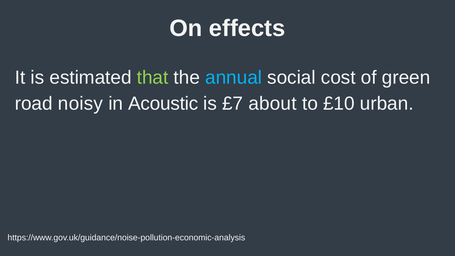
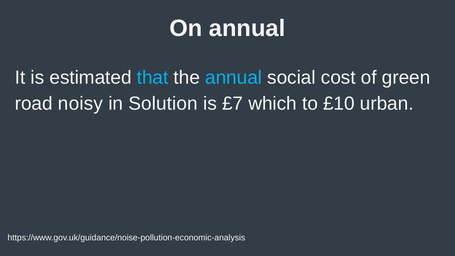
On effects: effects -> annual
that colour: light green -> light blue
Acoustic: Acoustic -> Solution
about: about -> which
